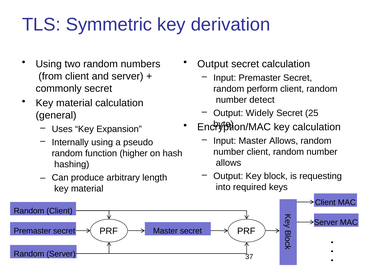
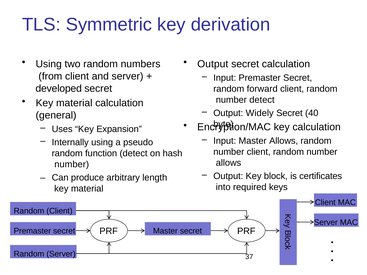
commonly: commonly -> developed
perform: perform -> forward
25: 25 -> 40
function higher: higher -> detect
hashing at (72, 164): hashing -> number
requesting: requesting -> certificates
